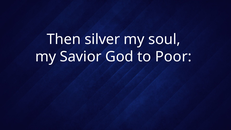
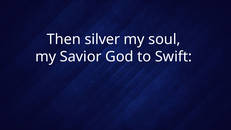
Poor: Poor -> Swift
